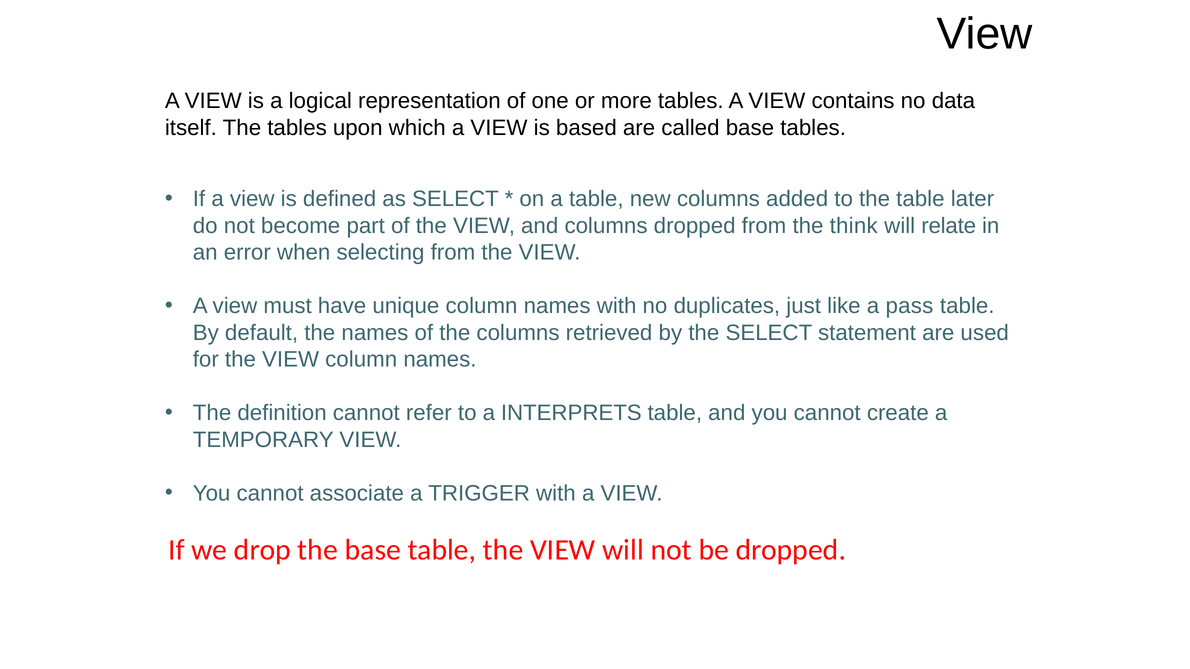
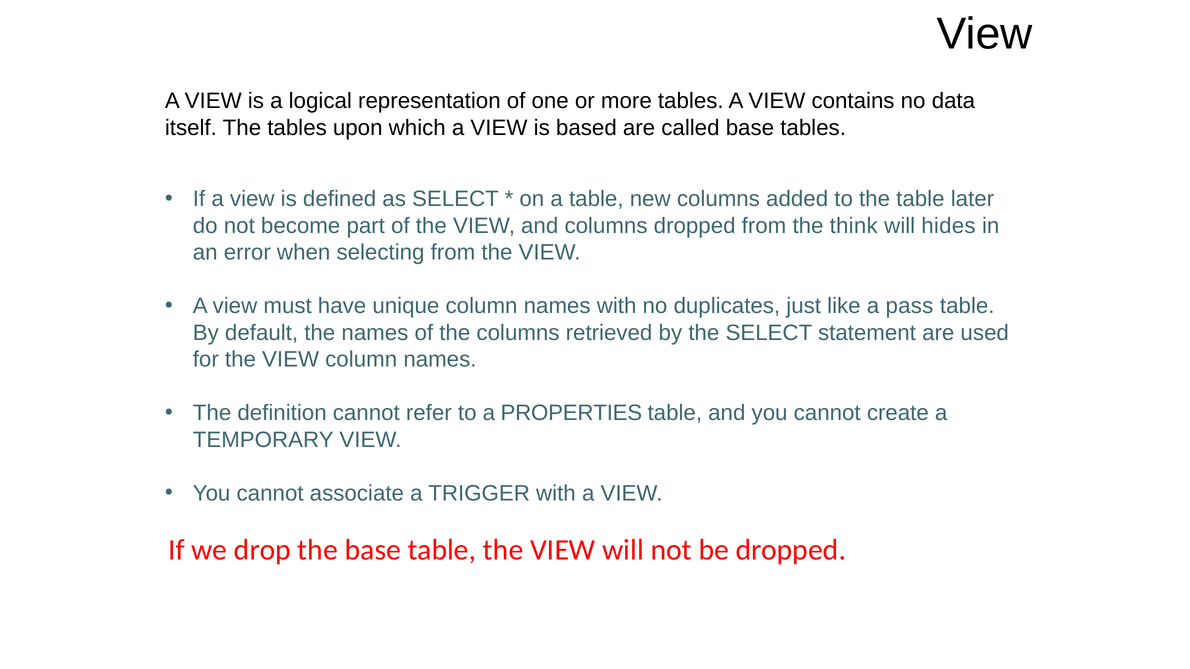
relate: relate -> hides
INTERPRETS: INTERPRETS -> PROPERTIES
